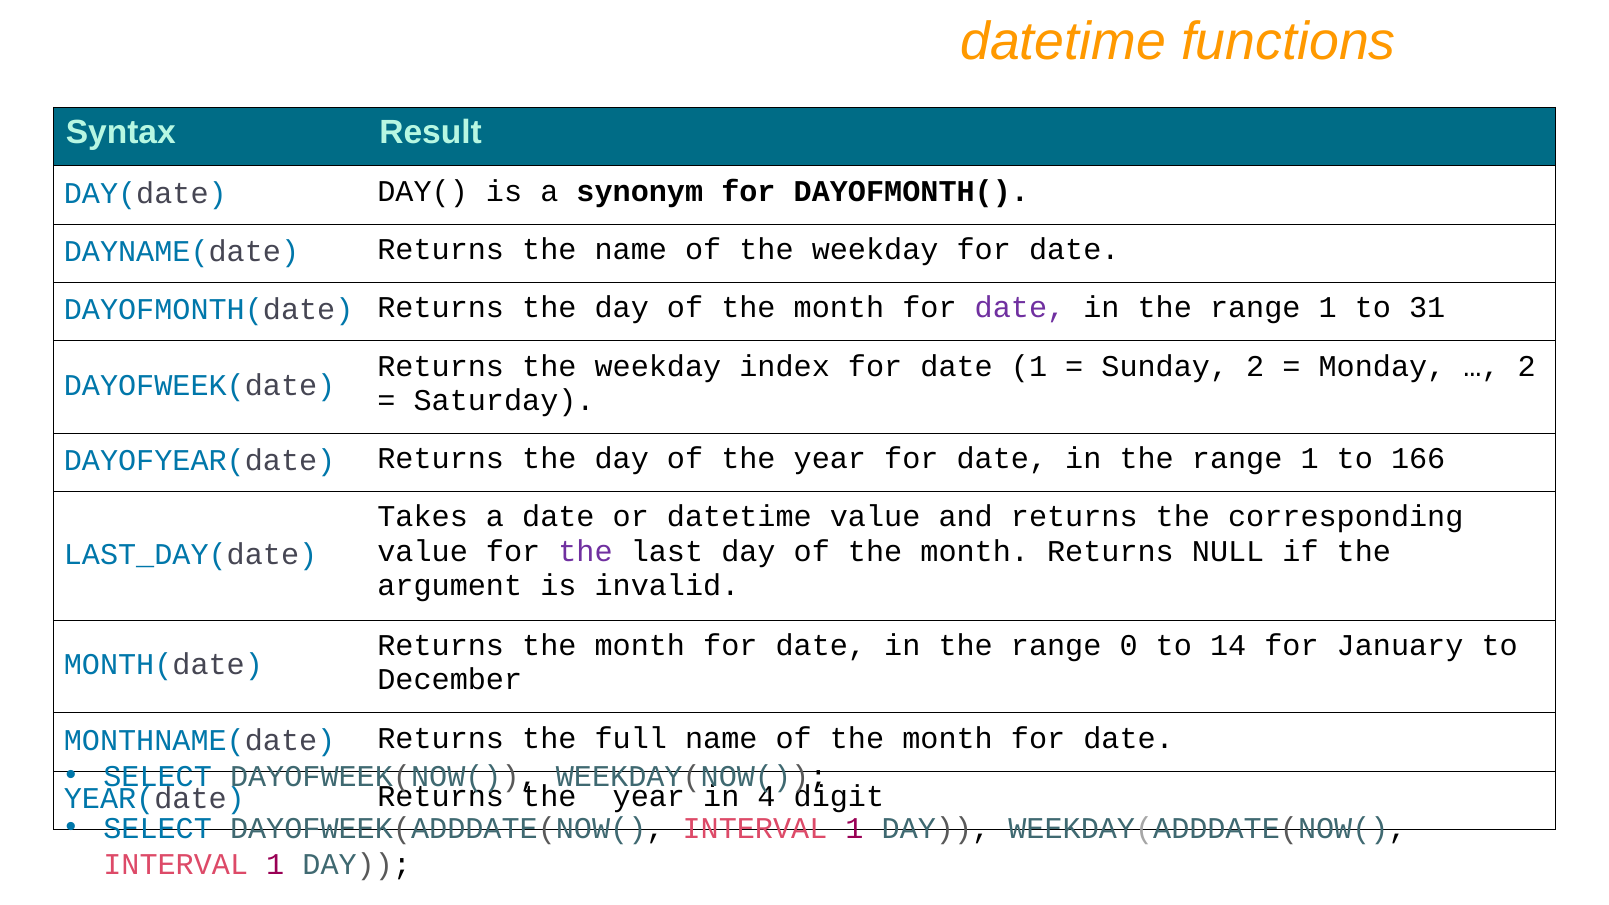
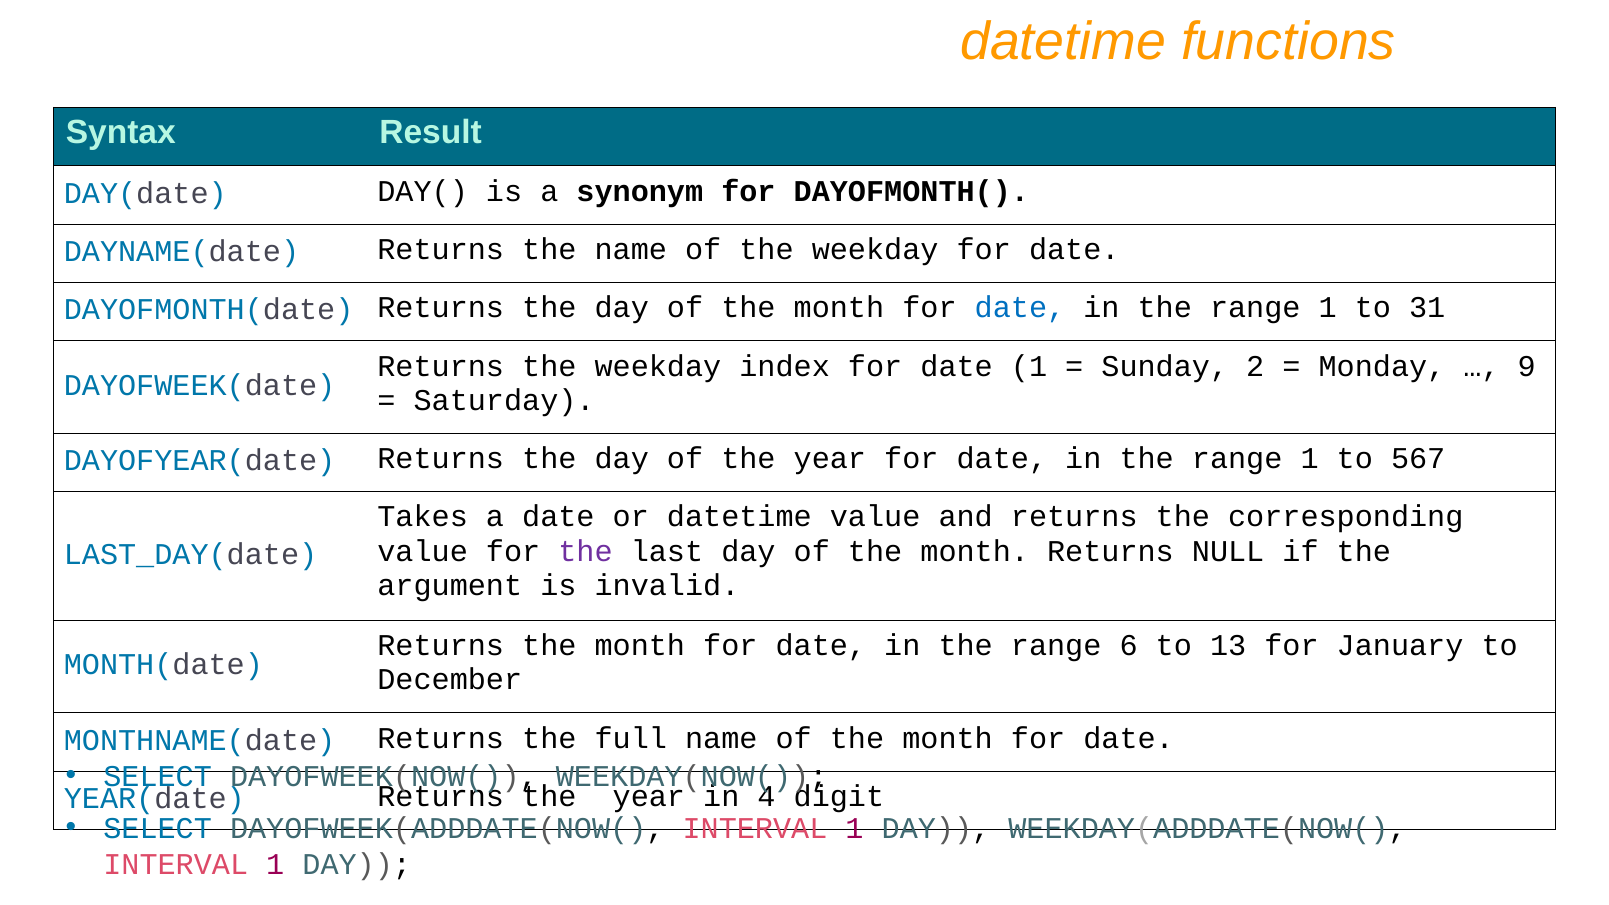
date at (1020, 308) colour: purple -> blue
2 at (1527, 366): 2 -> 9
166: 166 -> 567
0: 0 -> 6
14: 14 -> 13
